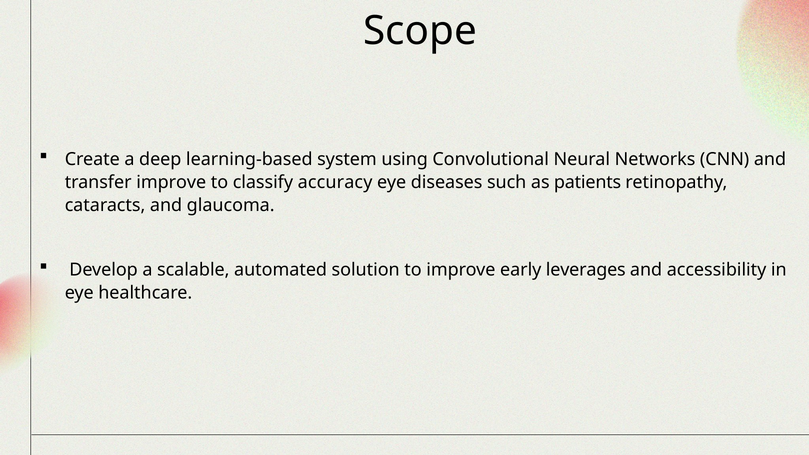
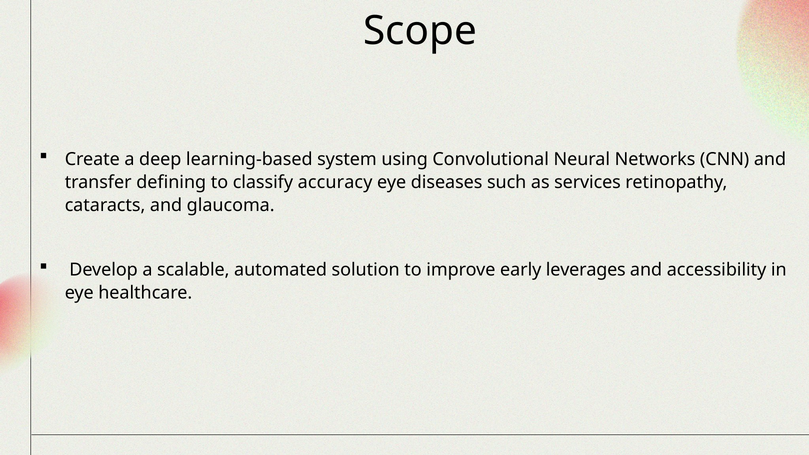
transfer improve: improve -> defining
patients: patients -> services
